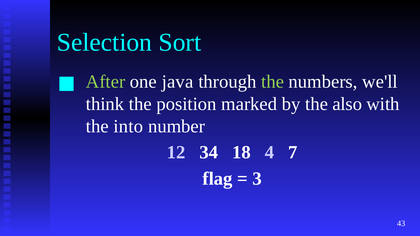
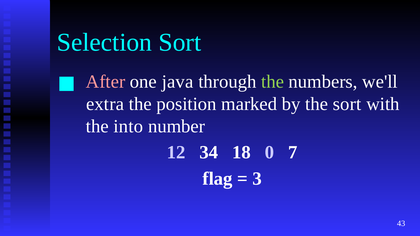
After colour: light green -> pink
think: think -> extra
the also: also -> sort
4: 4 -> 0
